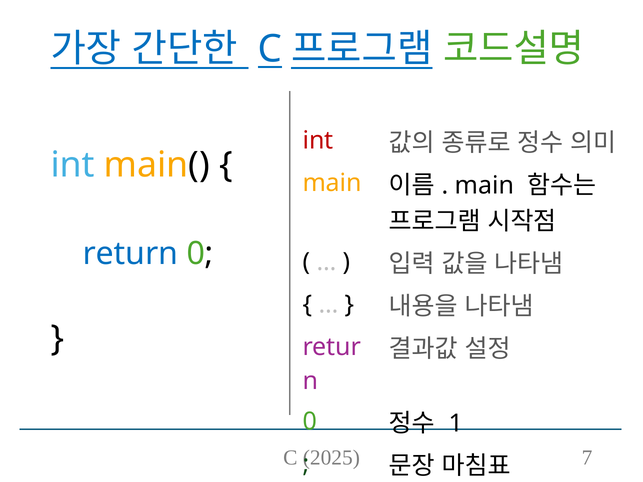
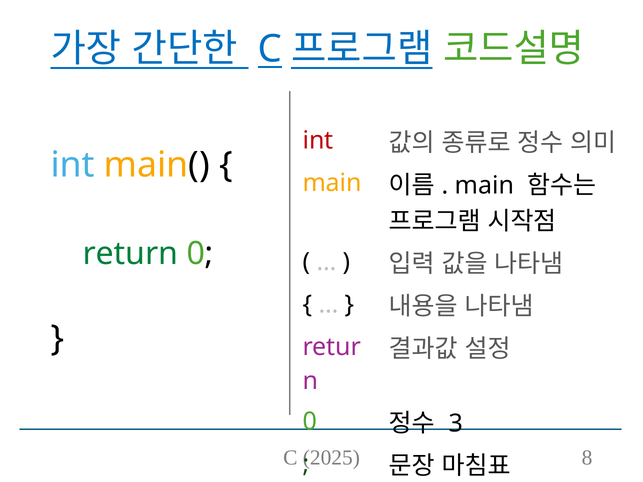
return colour: blue -> green
1: 1 -> 3
7: 7 -> 8
